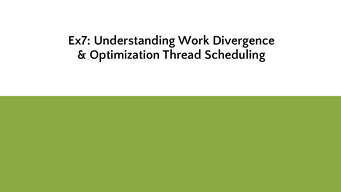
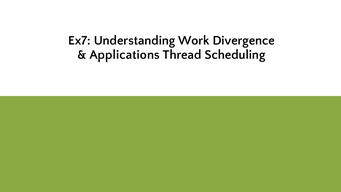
Optimization: Optimization -> Applications
